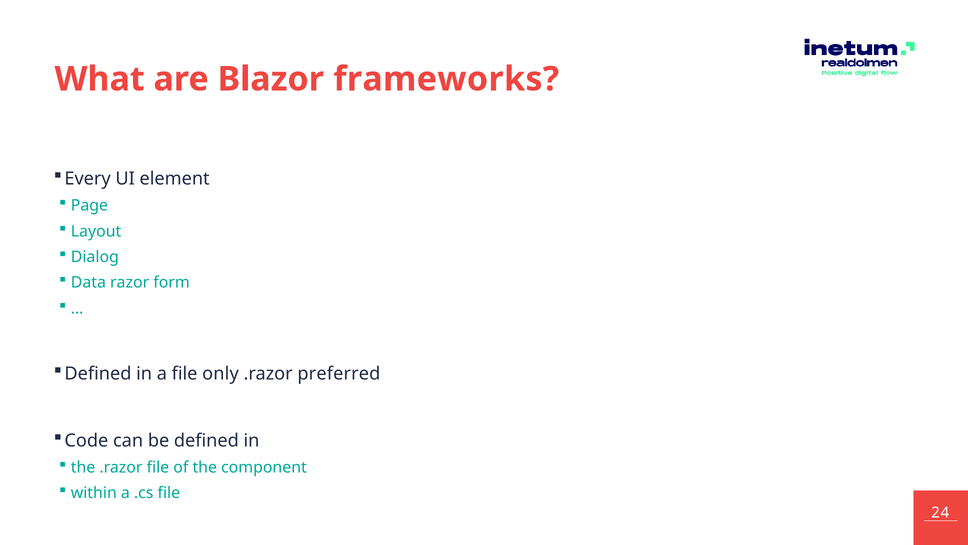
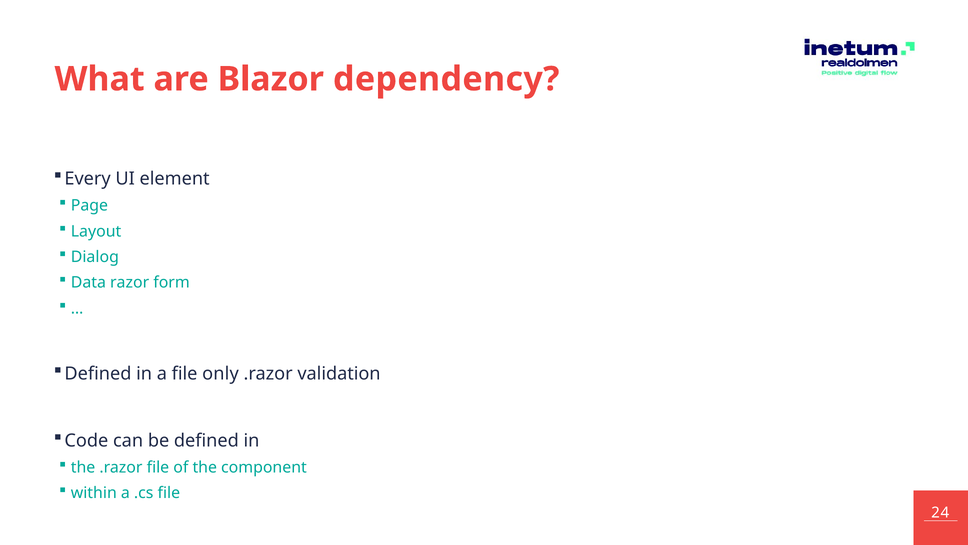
frameworks: frameworks -> dependency
preferred: preferred -> validation
